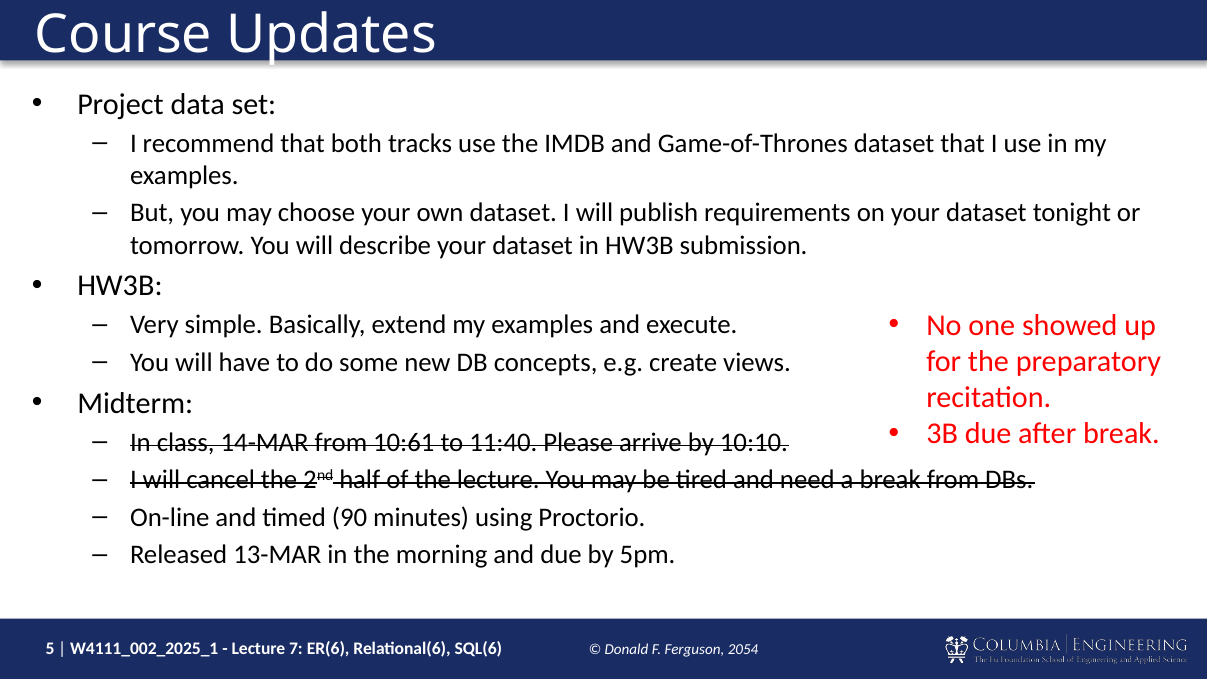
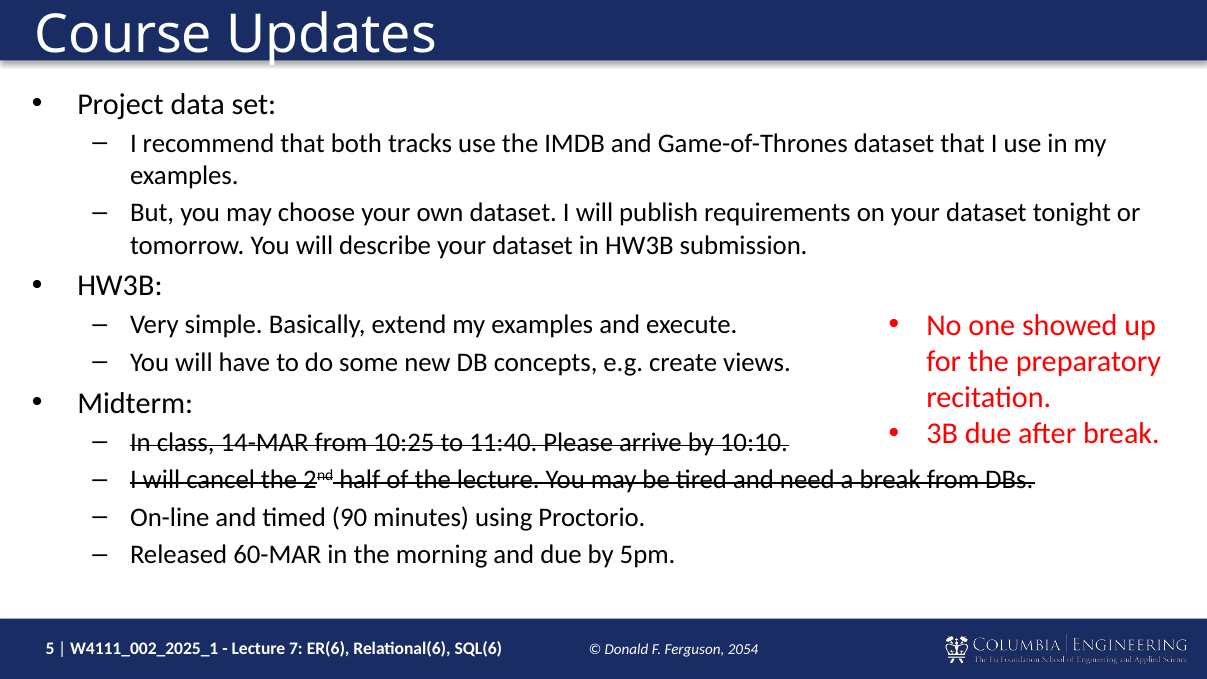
10:61: 10:61 -> 10:25
13-MAR: 13-MAR -> 60-MAR
